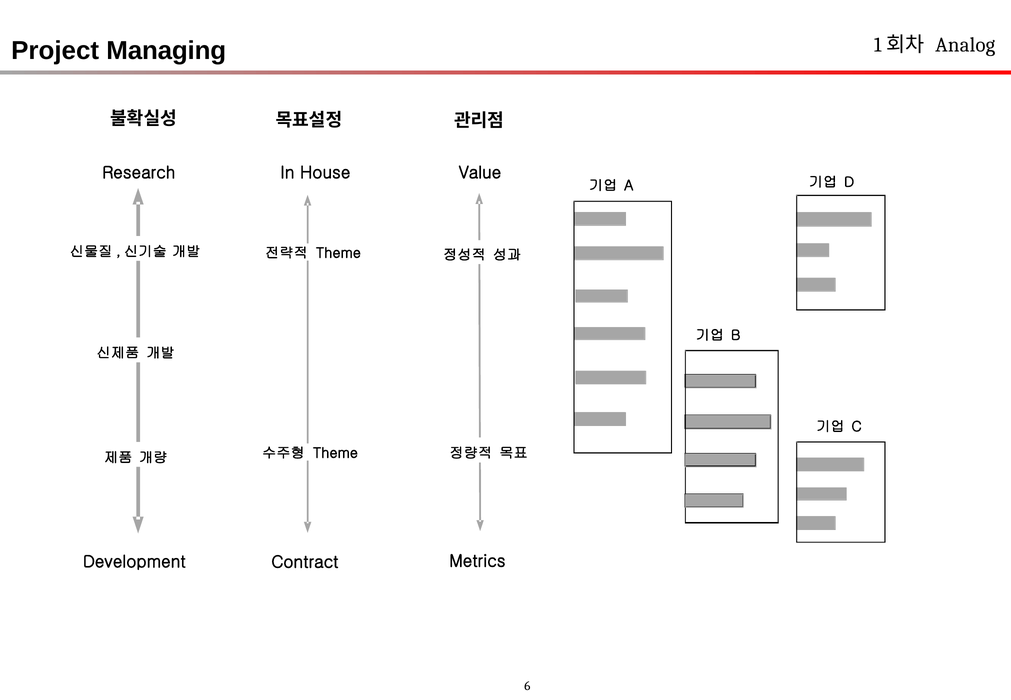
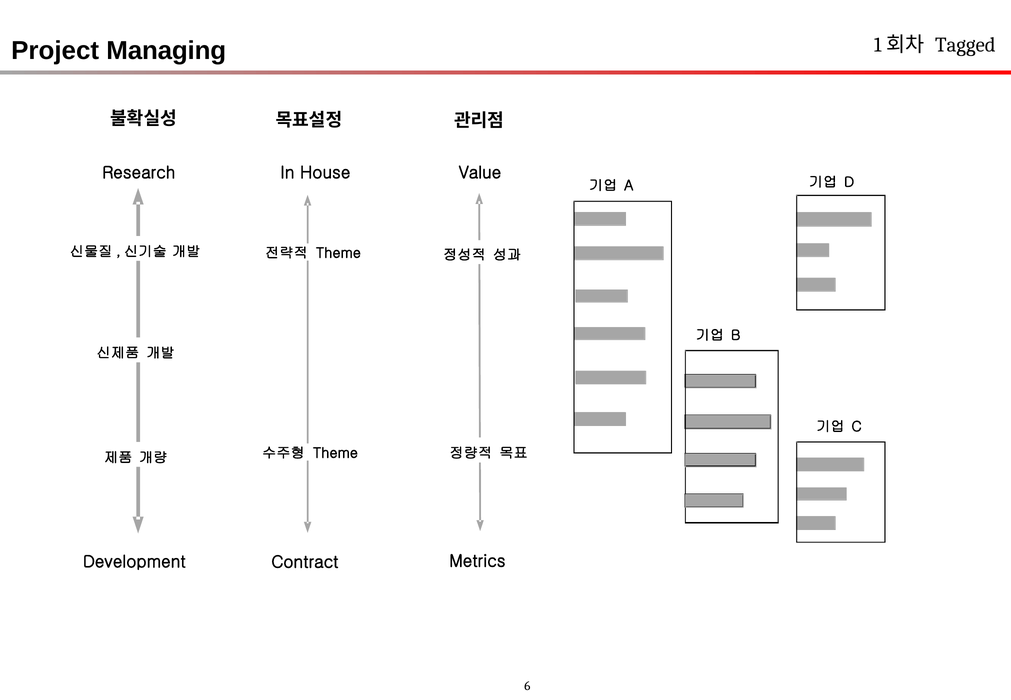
Analog: Analog -> Tagged
